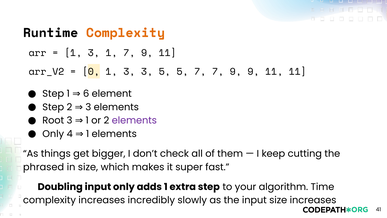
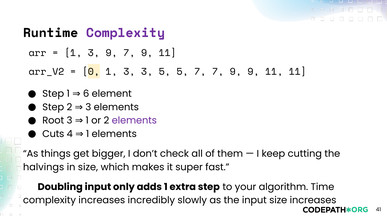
Complexity at (126, 33) colour: orange -> purple
1 3 1: 1 -> 9
Only at (53, 134): Only -> Cuts
phrased: phrased -> halvings
